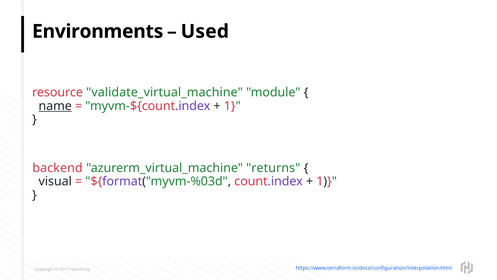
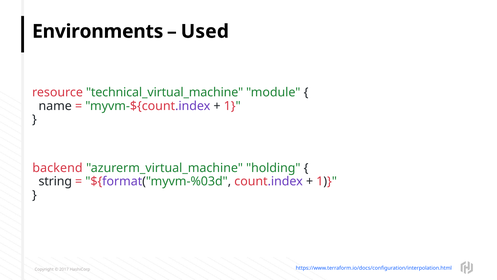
validate_virtual_machine: validate_virtual_machine -> technical_virtual_machine
name underline: present -> none
returns: returns -> holding
visual: visual -> string
